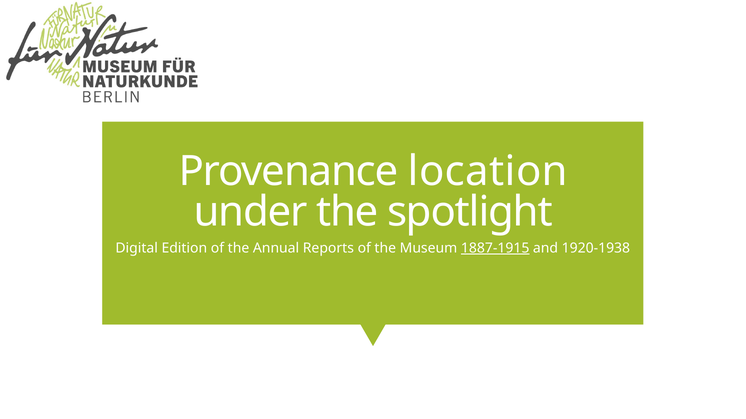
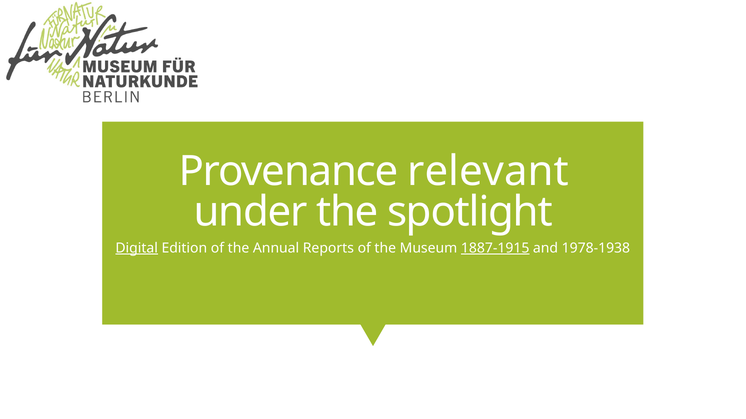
location: location -> relevant
Digital underline: none -> present
1920-1938: 1920-1938 -> 1978-1938
